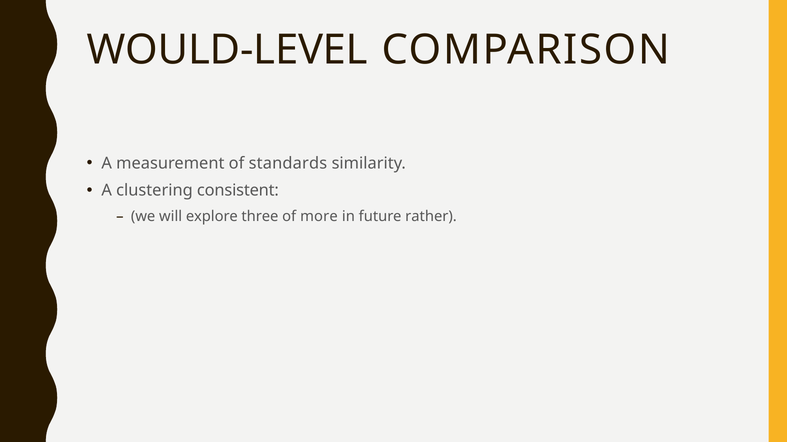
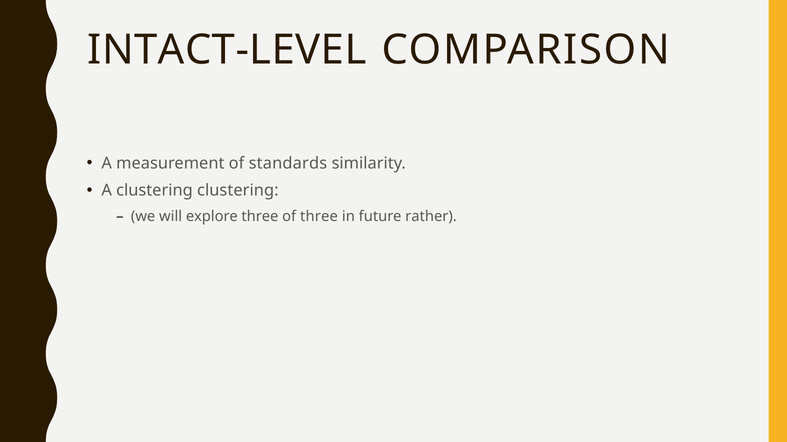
WOULD-LEVEL: WOULD-LEVEL -> INTACT-LEVEL
clustering consistent: consistent -> clustering
of more: more -> three
